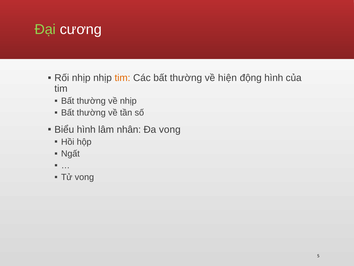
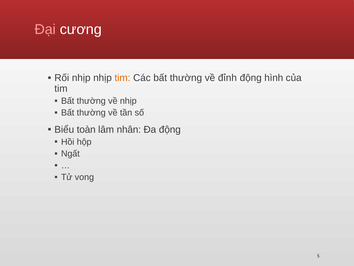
Đại colour: light green -> pink
hiện: hiện -> đỉnh
Biểu hình: hình -> toàn
Đa vong: vong -> động
